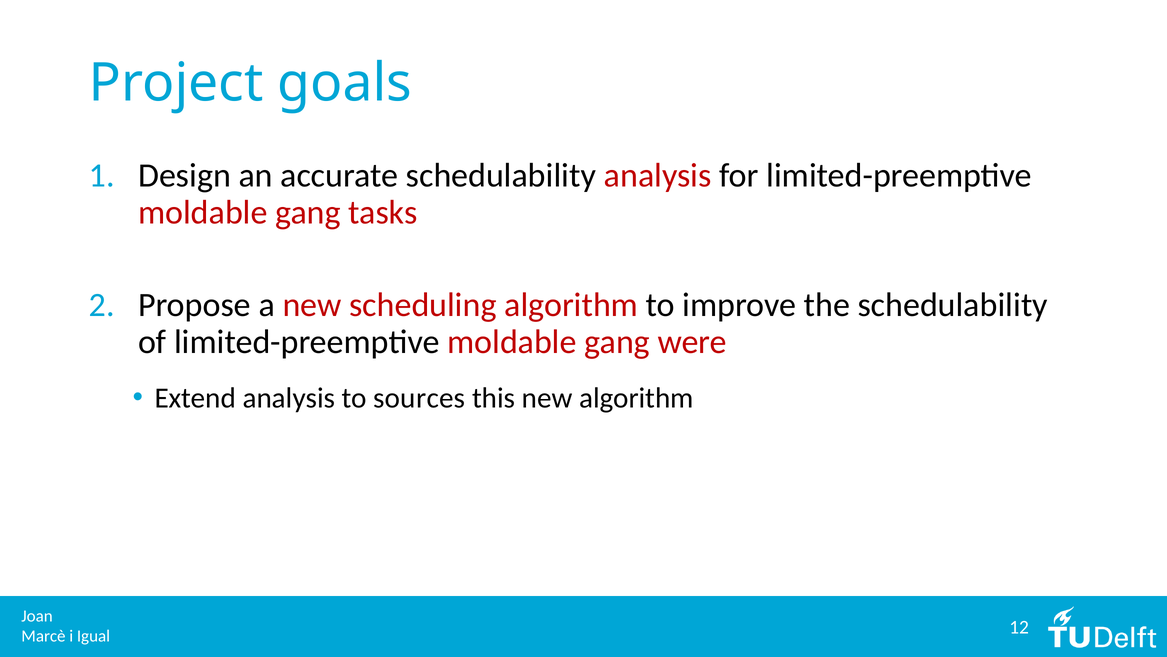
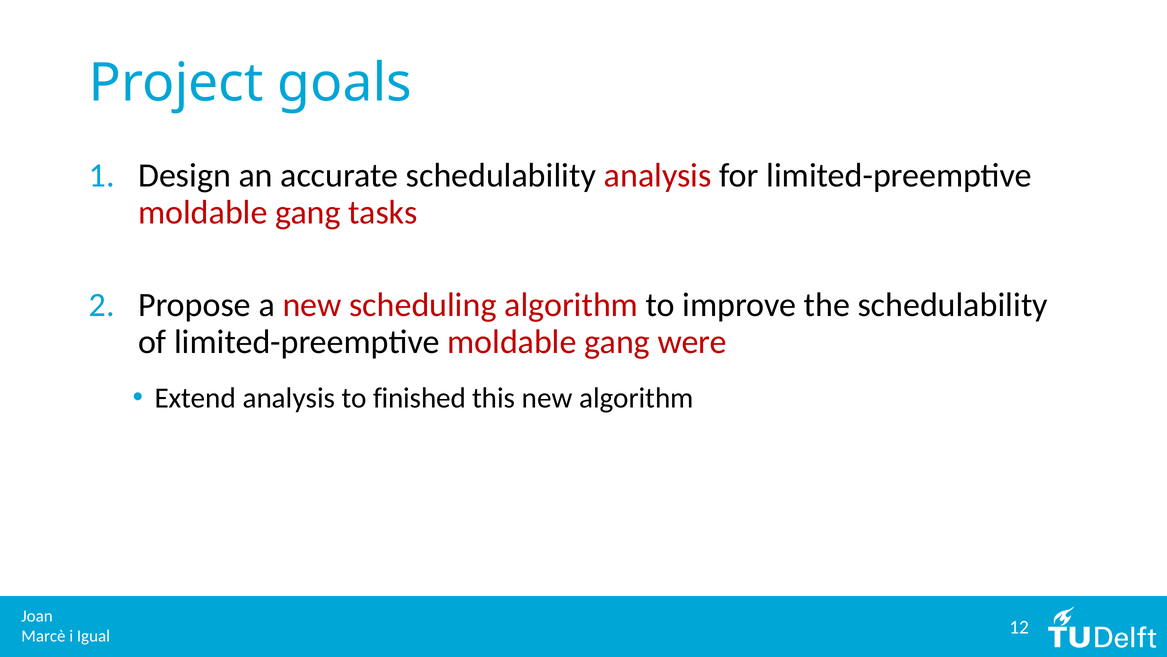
sources: sources -> finished
